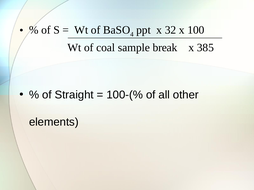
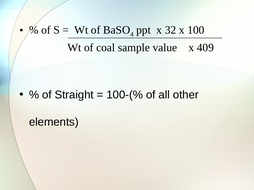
break: break -> value
385: 385 -> 409
